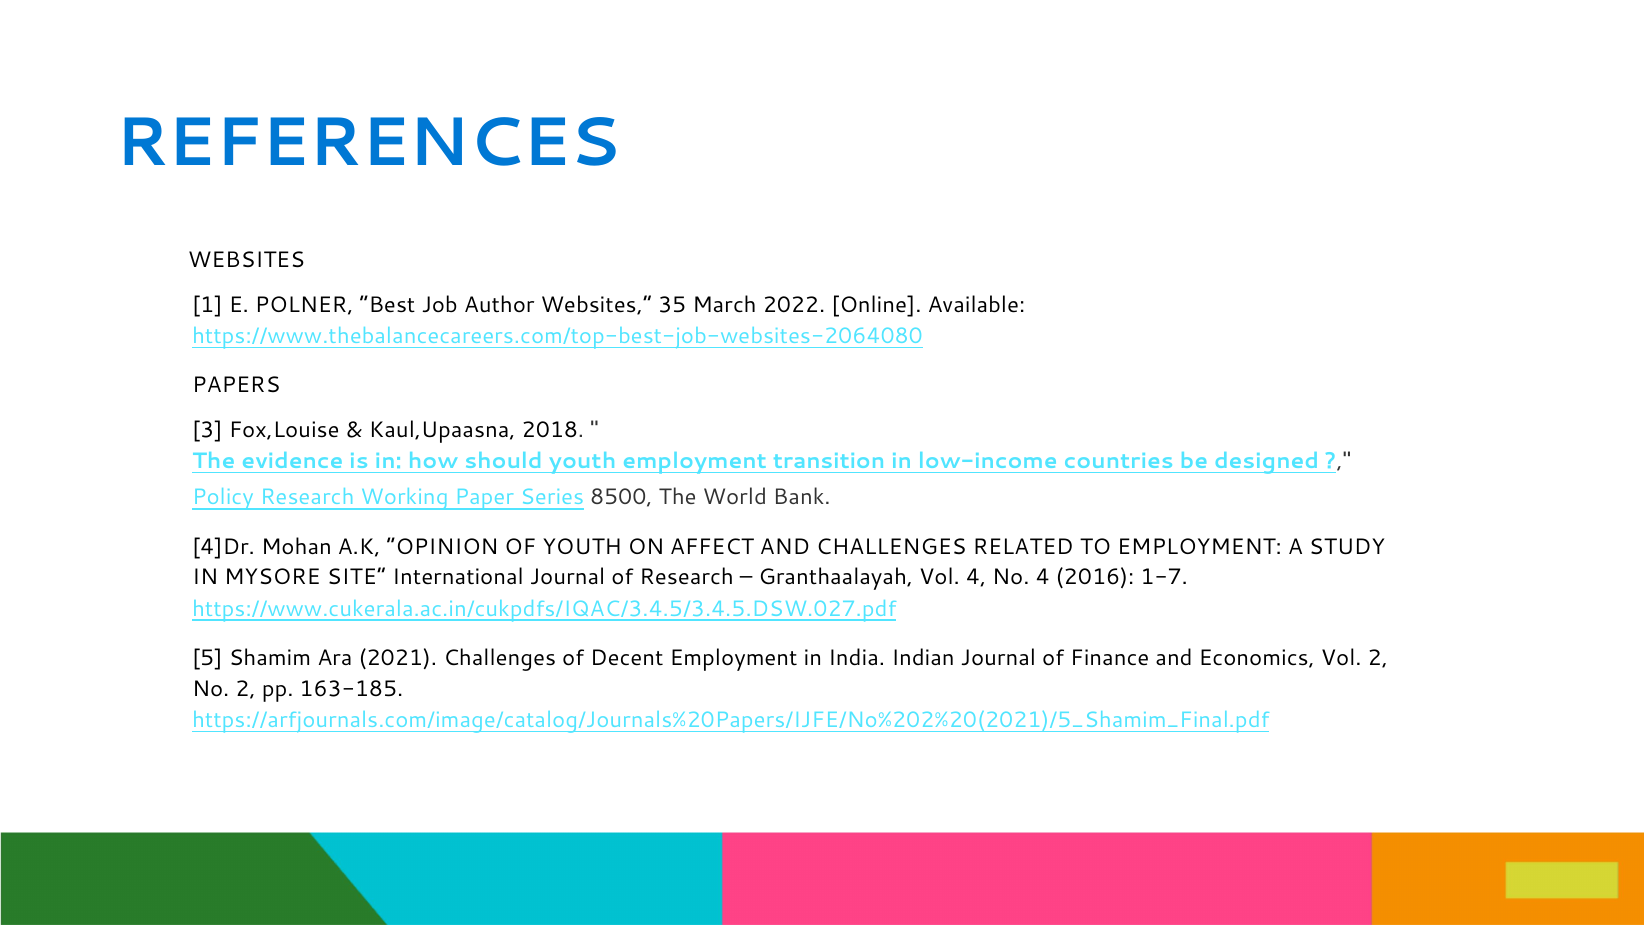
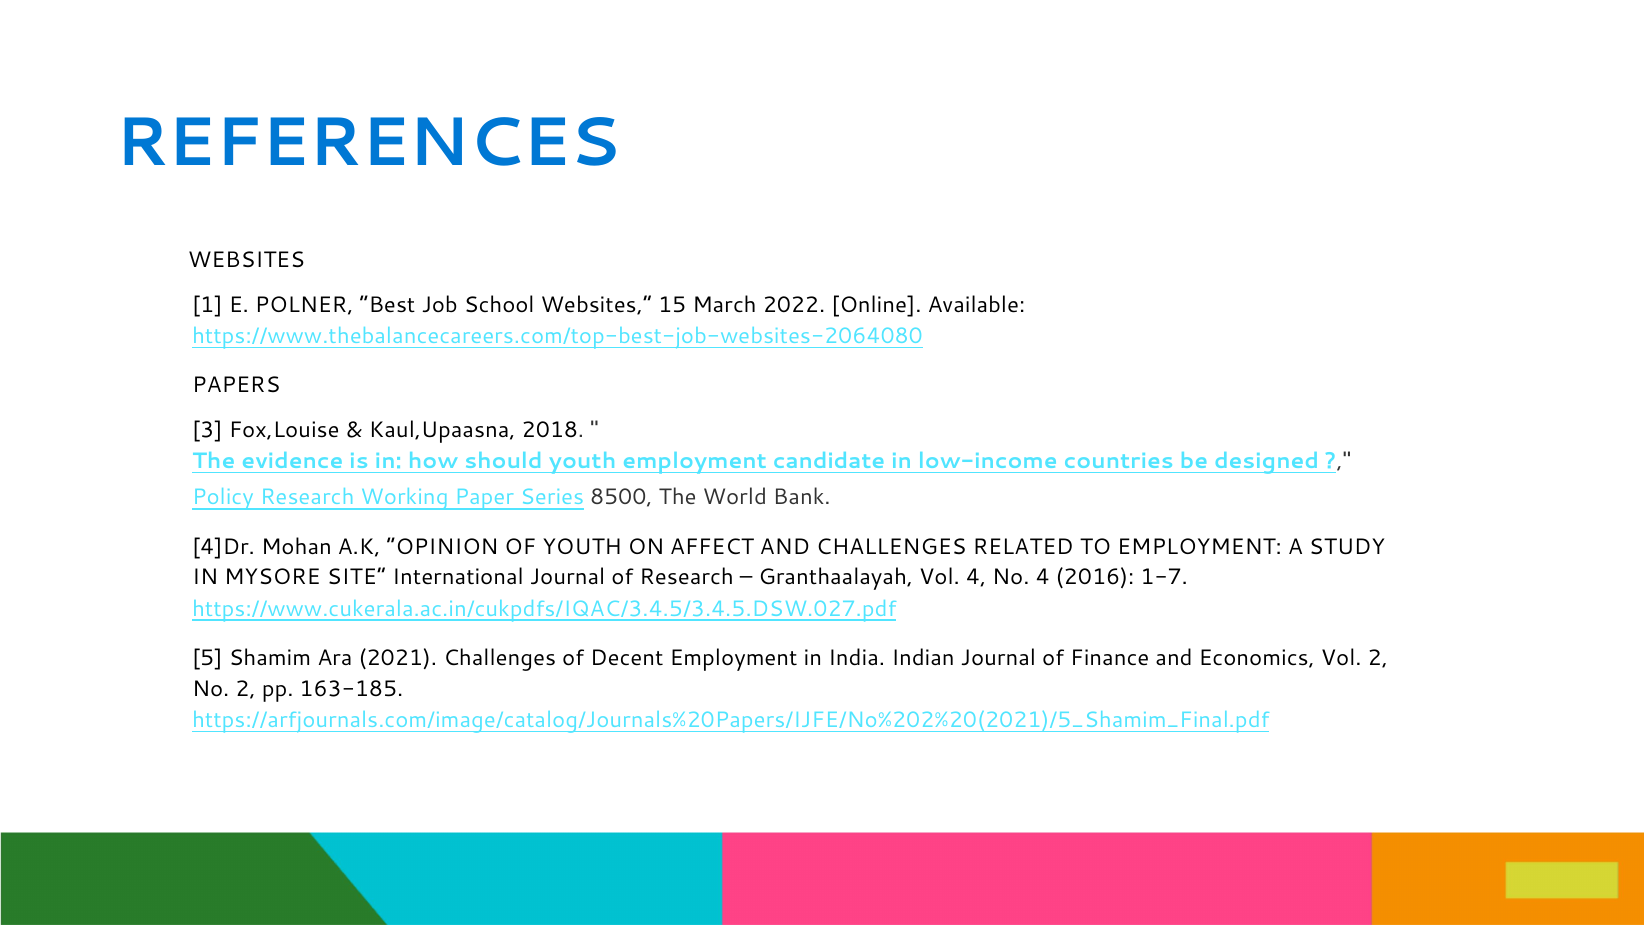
Author: Author -> School
35: 35 -> 15
transition: transition -> candidate
